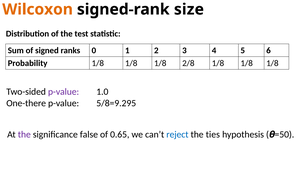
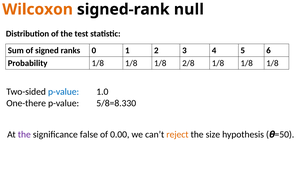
size: size -> null
p-value at (64, 92) colour: purple -> blue
5/8=9.295: 5/8=9.295 -> 5/8=8.330
0.65: 0.65 -> 0.00
reject colour: blue -> orange
ties: ties -> size
